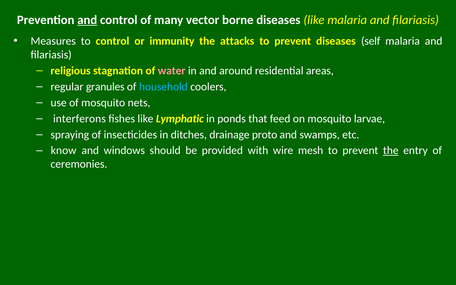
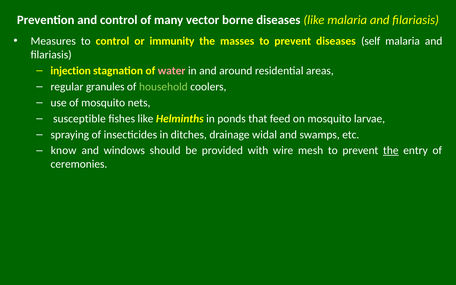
and at (87, 20) underline: present -> none
attacks: attacks -> masses
religious: religious -> injection
household colour: light blue -> light green
interferons: interferons -> susceptible
Lymphatic: Lymphatic -> Helminths
proto: proto -> widal
